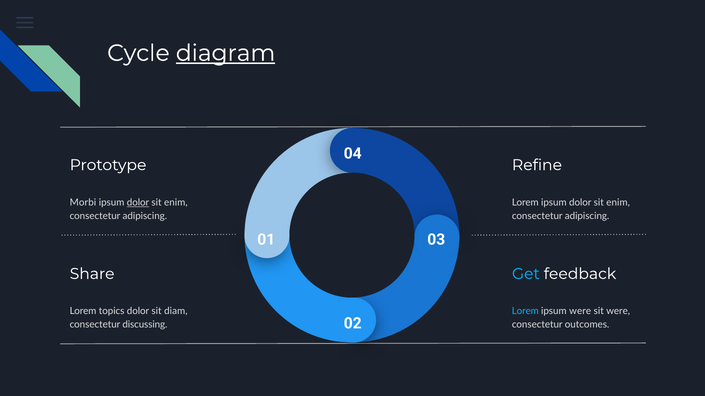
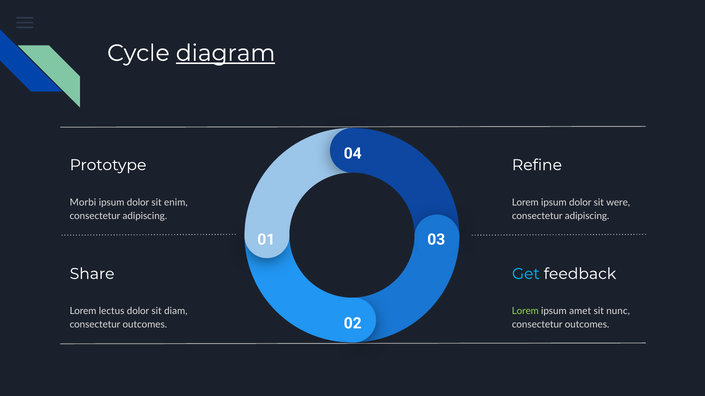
dolor at (138, 203) underline: present -> none
enim at (618, 203): enim -> were
topics: topics -> lectus
Lorem at (525, 312) colour: light blue -> light green
ipsum were: were -> amet
sit were: were -> nunc
discussing at (145, 325): discussing -> outcomes
